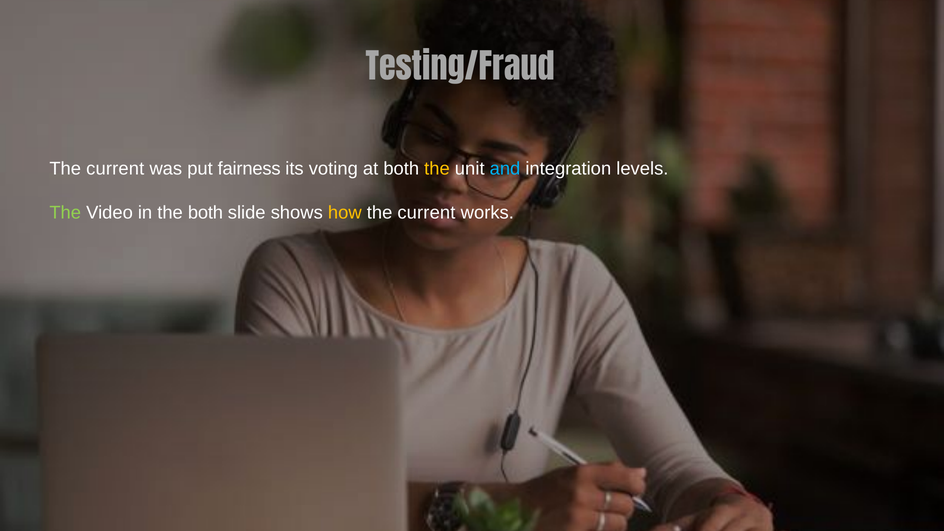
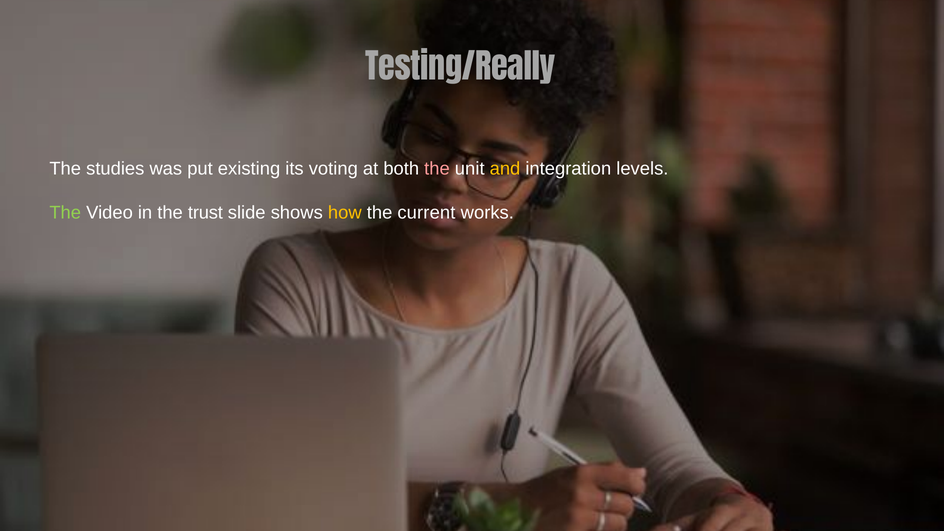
Testing/Fraud: Testing/Fraud -> Testing/Really
current at (115, 169): current -> studies
fairness: fairness -> existing
the at (437, 169) colour: yellow -> pink
and colour: light blue -> yellow
the both: both -> trust
